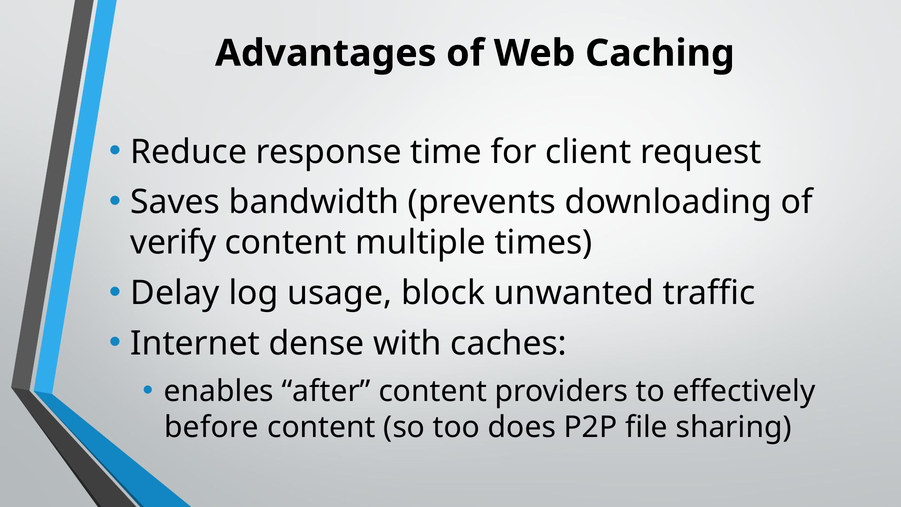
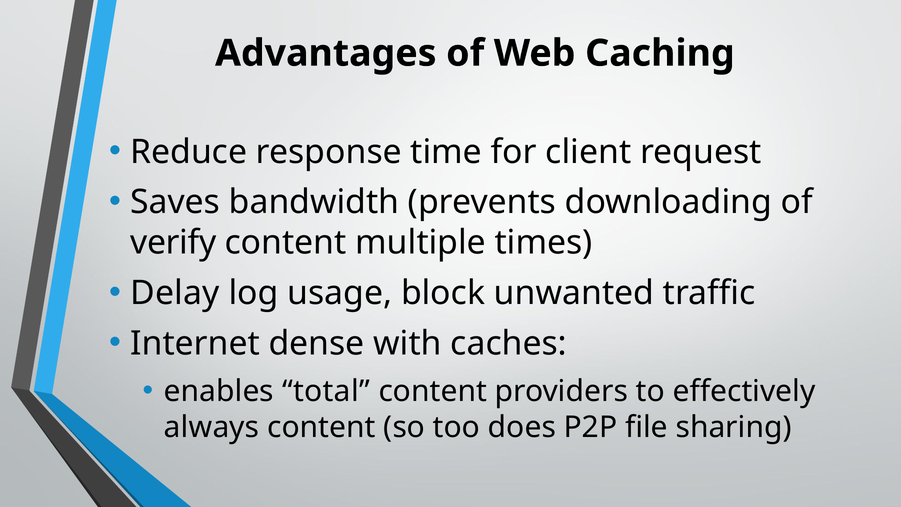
after: after -> total
before: before -> always
